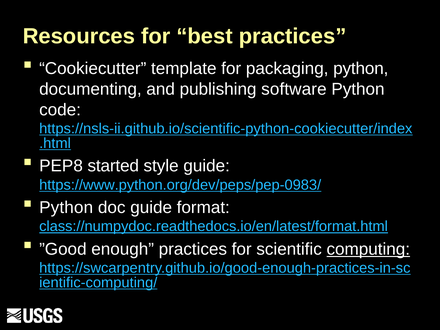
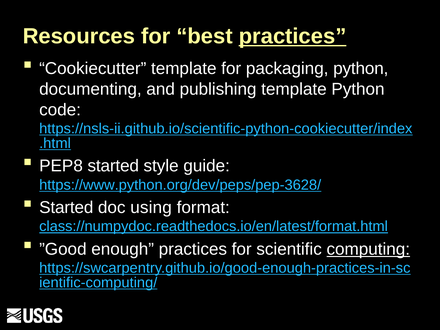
practices at (293, 36) underline: none -> present
publishing software: software -> template
https://www.python.org/dev/peps/pep-0983/: https://www.python.org/dev/peps/pep-0983/ -> https://www.python.org/dev/peps/pep-3628/
Python at (66, 208): Python -> Started
doc guide: guide -> using
